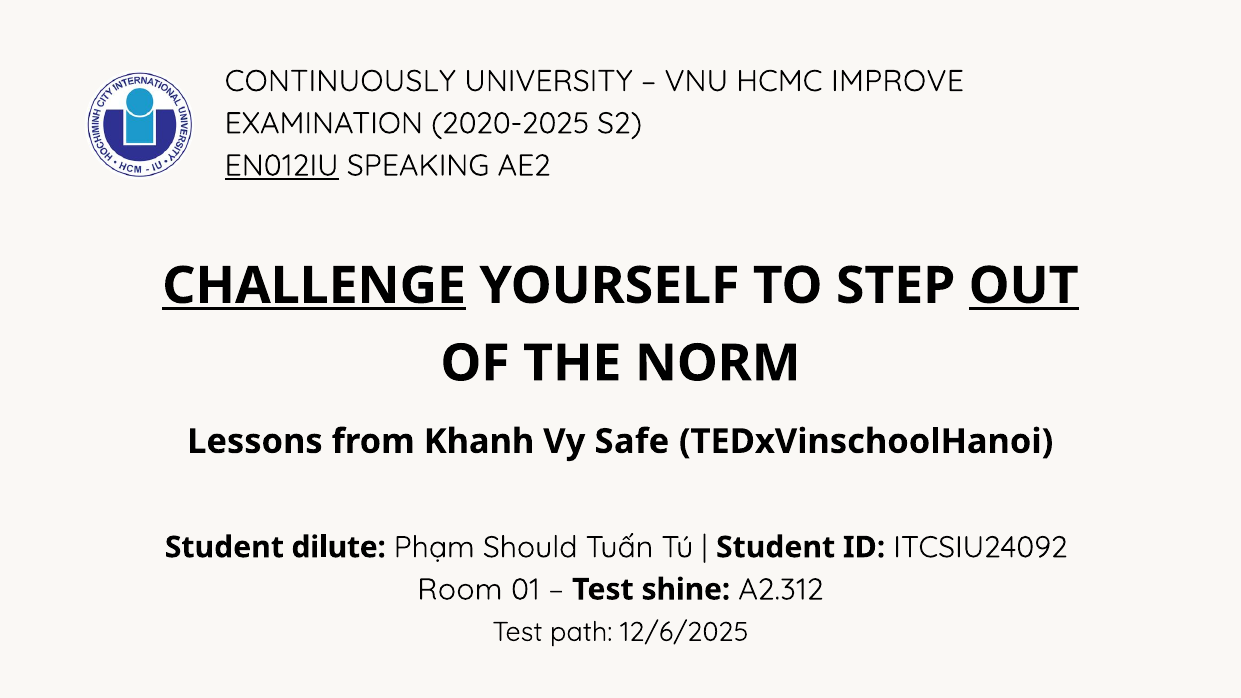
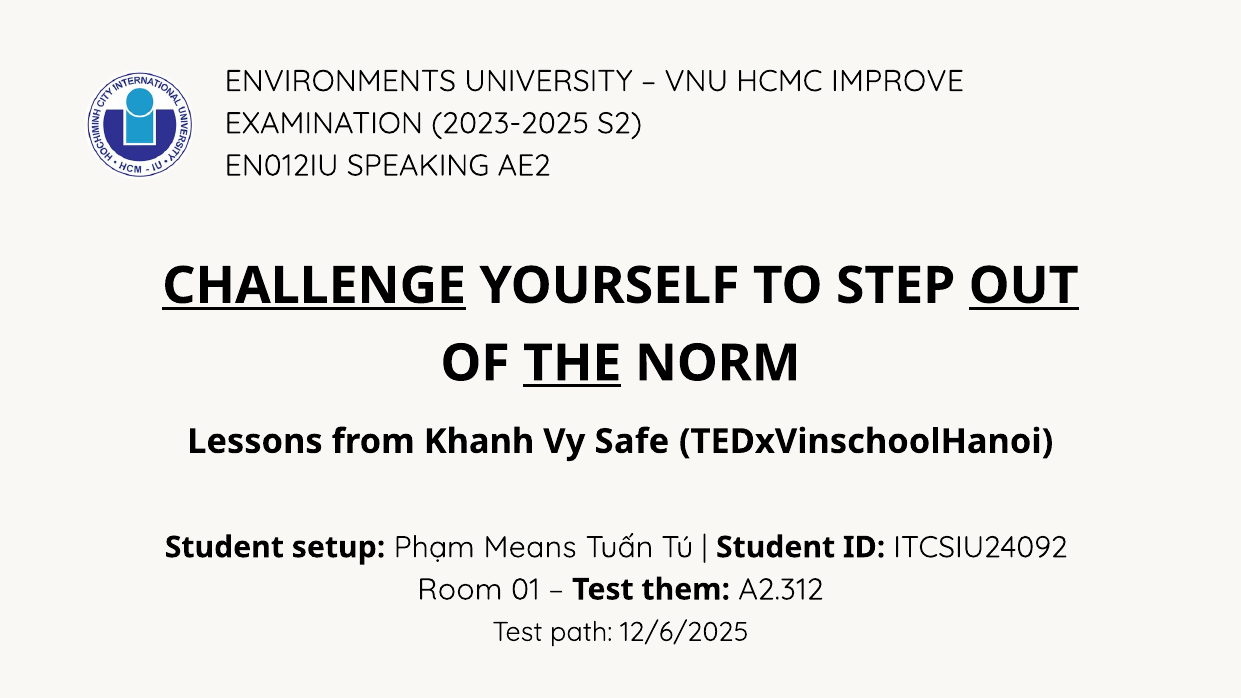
CONTINUOUSLY: CONTINUOUSLY -> ENVIRONMENTS
2020-2025: 2020-2025 -> 2023-2025
EN012IU underline: present -> none
THE underline: none -> present
dilute: dilute -> setup
Should: Should -> Means
shine: shine -> them
